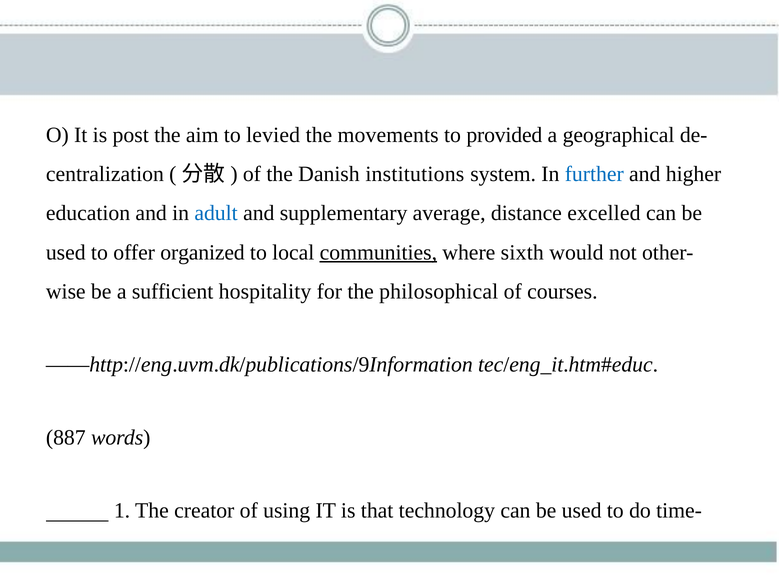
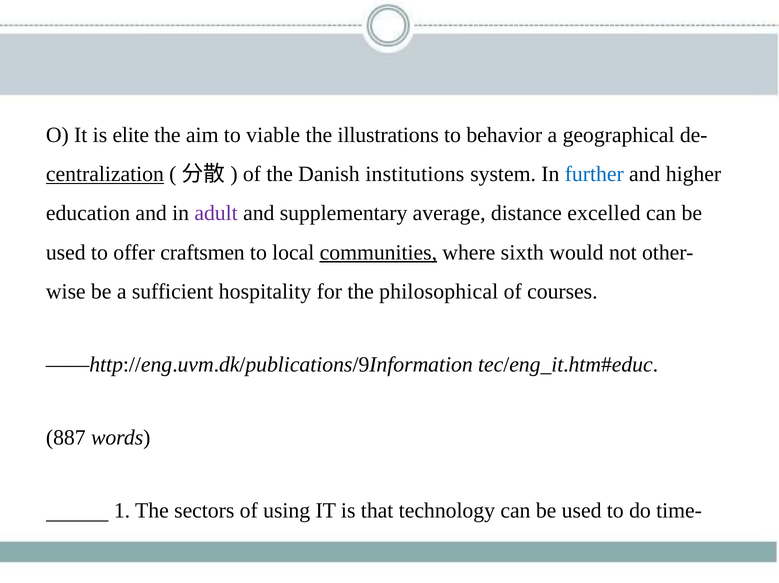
post: post -> elite
levied: levied -> viable
movements: movements -> illustrations
provided: provided -> behavior
centralization underline: none -> present
adult colour: blue -> purple
organized: organized -> craftsmen
creator: creator -> sectors
